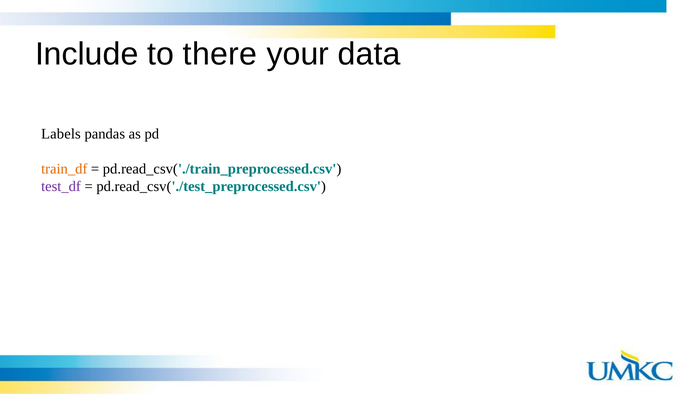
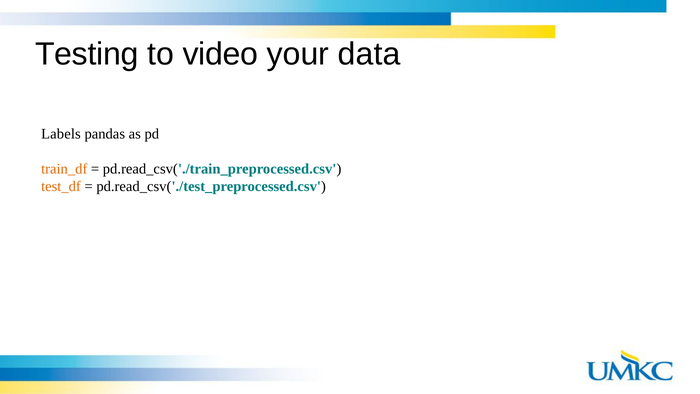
Include: Include -> Testing
there: there -> video
test_df colour: purple -> orange
